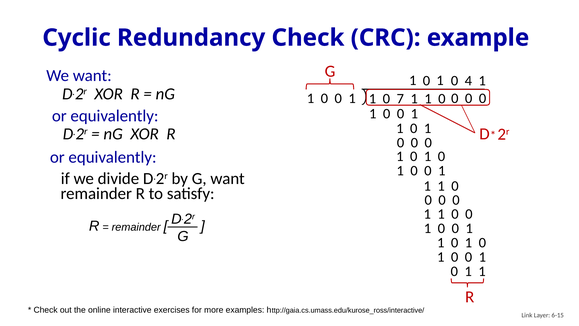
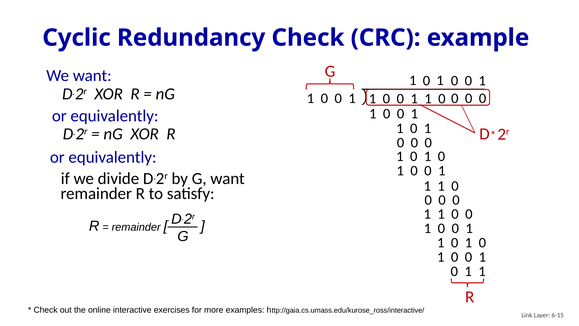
4 at (468, 81): 4 -> 0
7 at (400, 99): 7 -> 0
